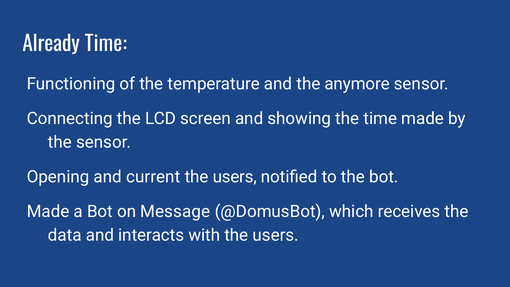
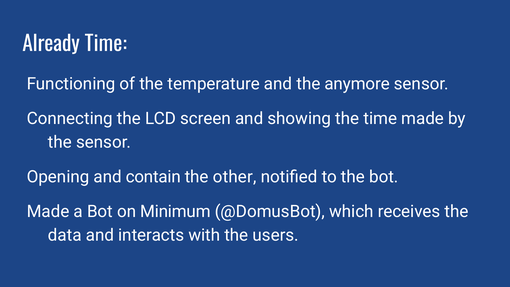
current: current -> contain
users at (235, 177): users -> other
Message: Message -> Minimum
